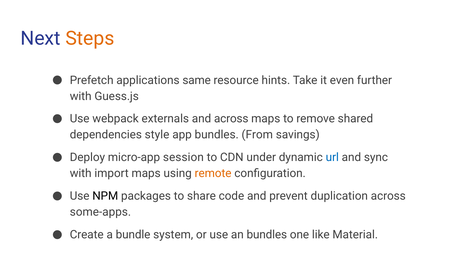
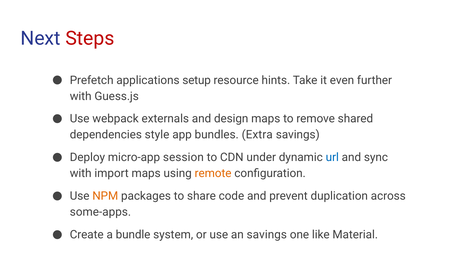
Steps colour: orange -> red
same: same -> setup
and across: across -> design
From: From -> Extra
NPM colour: black -> orange
an bundles: bundles -> savings
